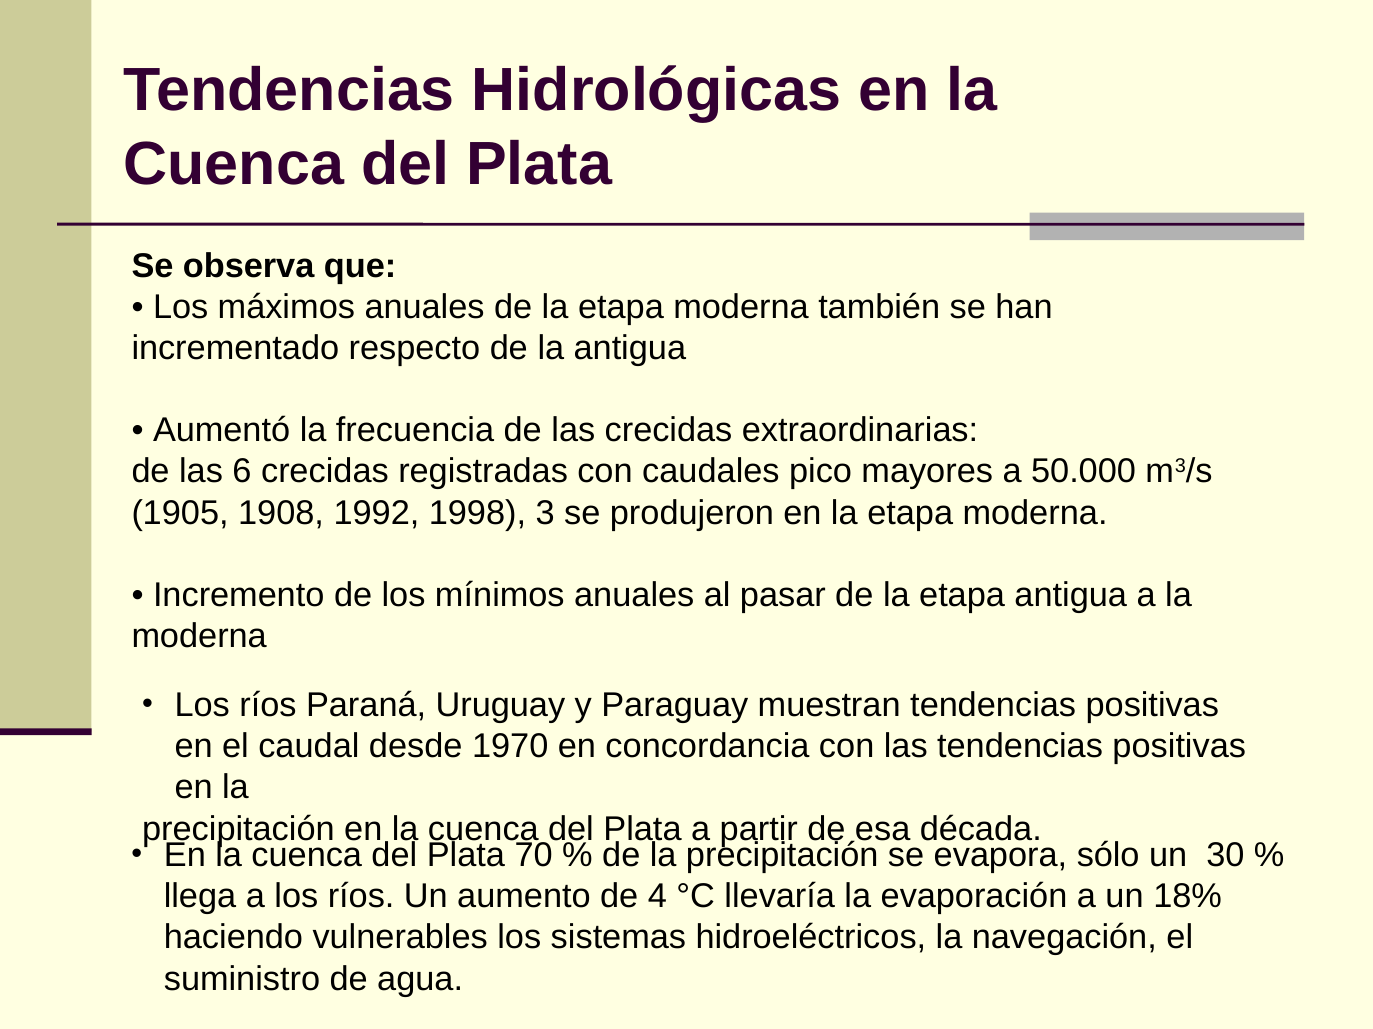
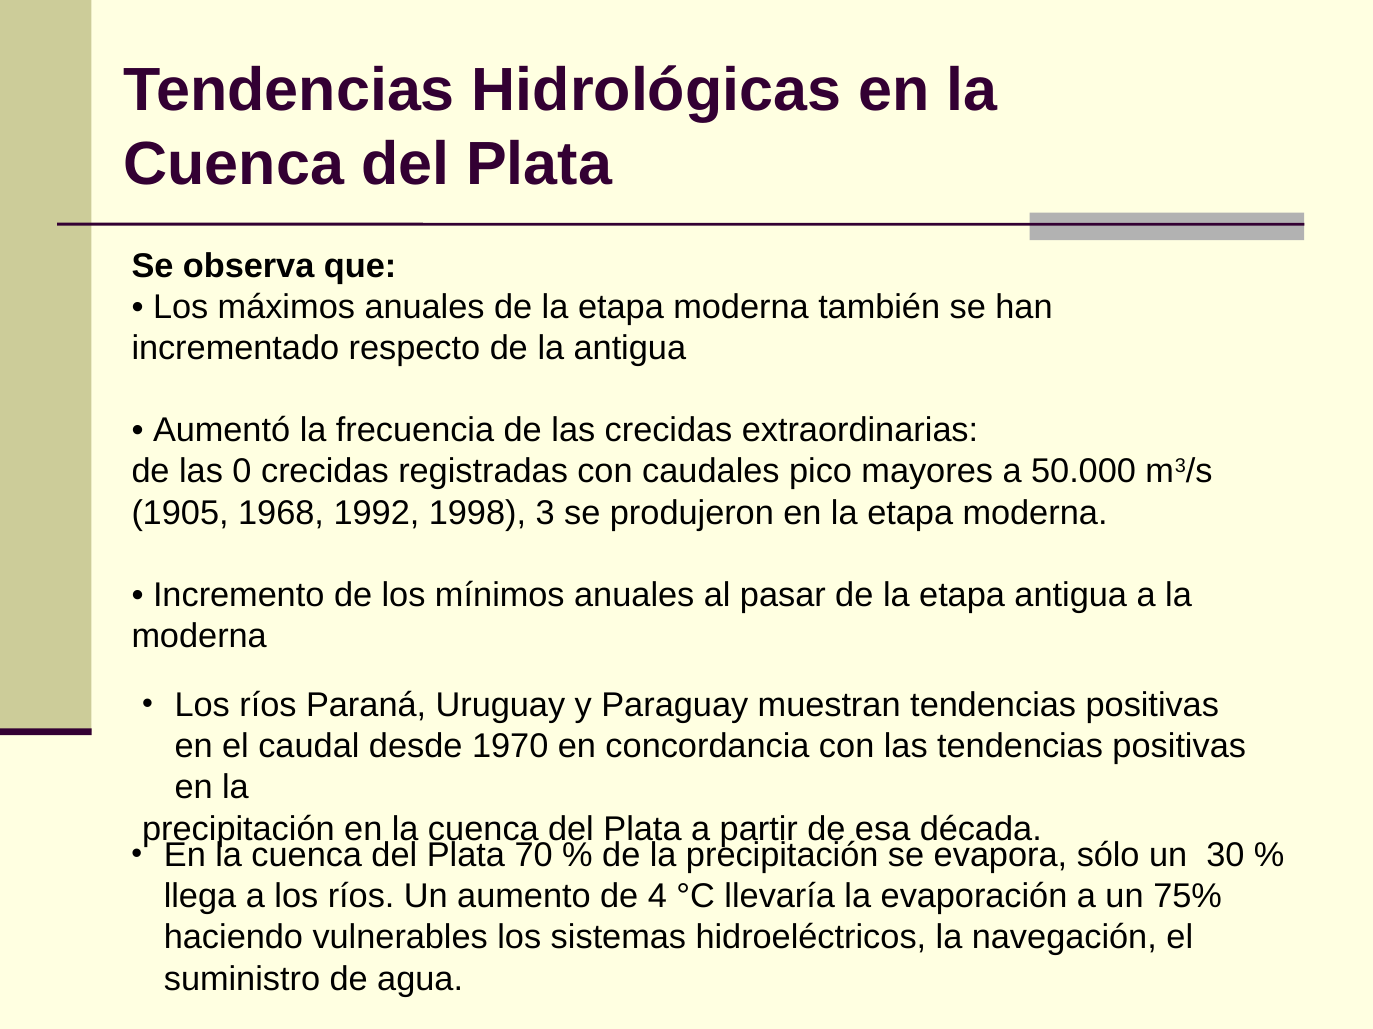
6: 6 -> 0
1908: 1908 -> 1968
18%: 18% -> 75%
